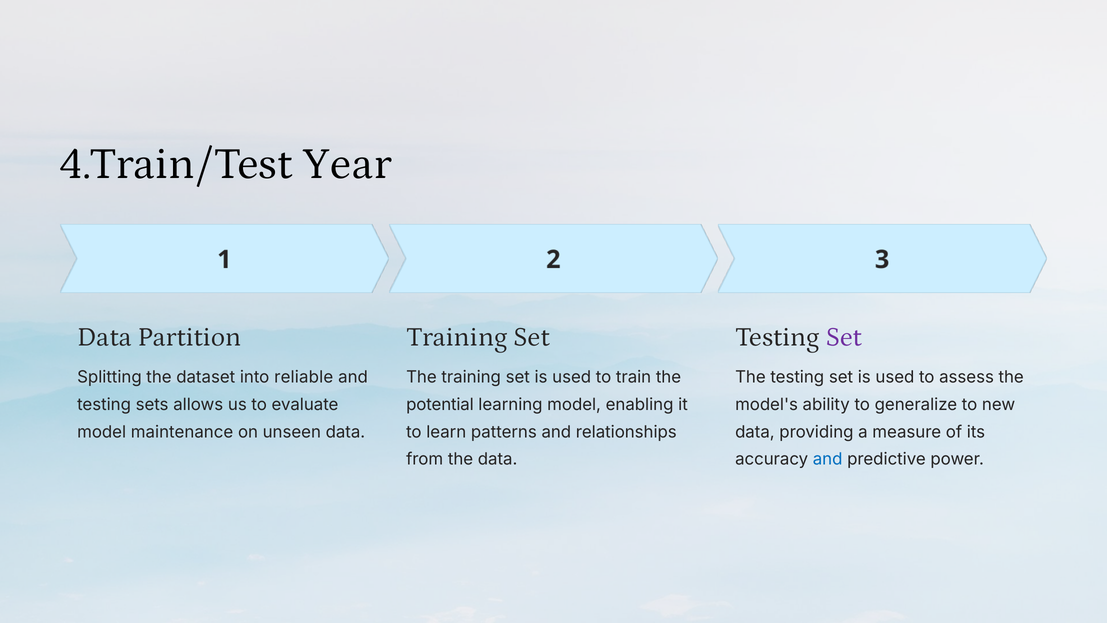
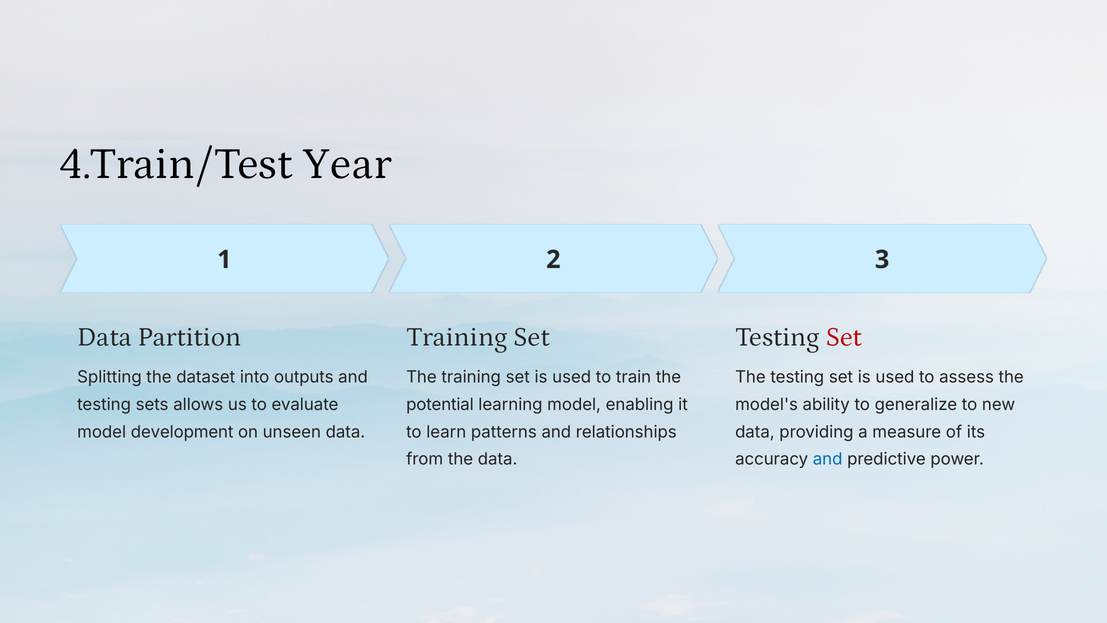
Set at (844, 337) colour: purple -> red
reliable: reliable -> outputs
maintenance: maintenance -> development
